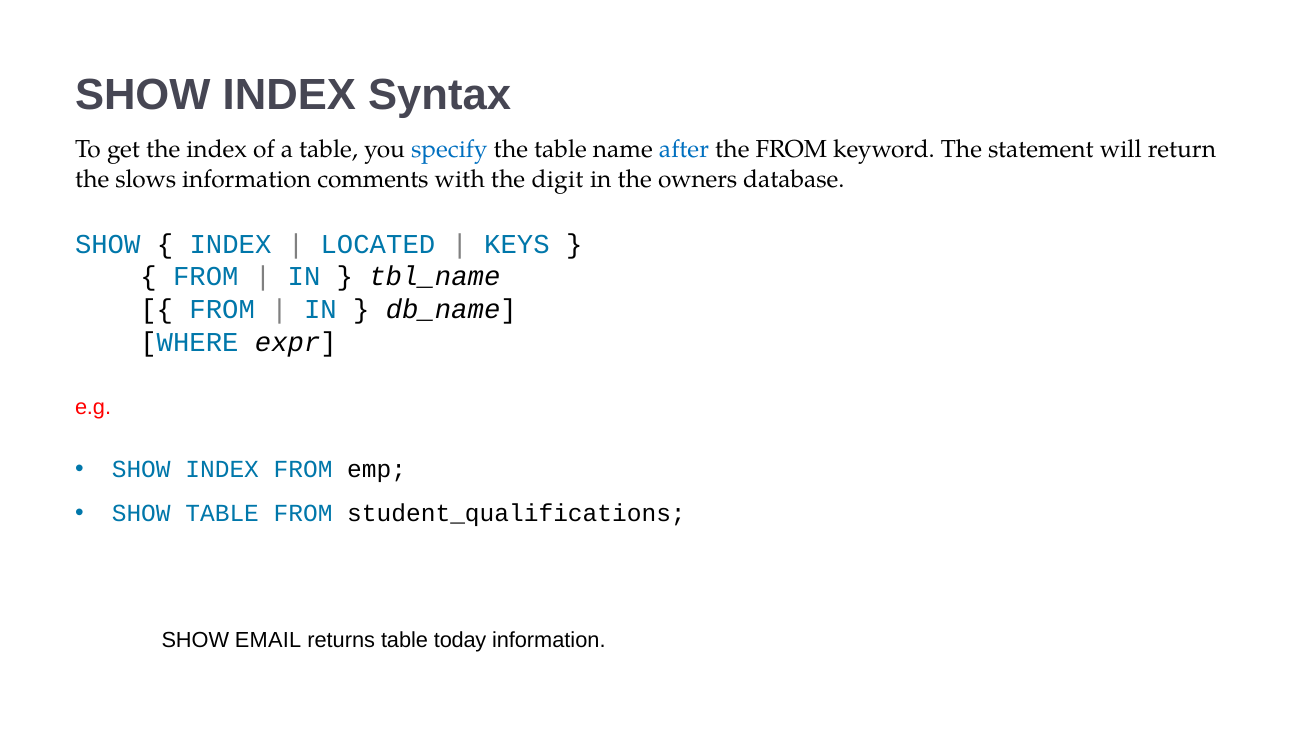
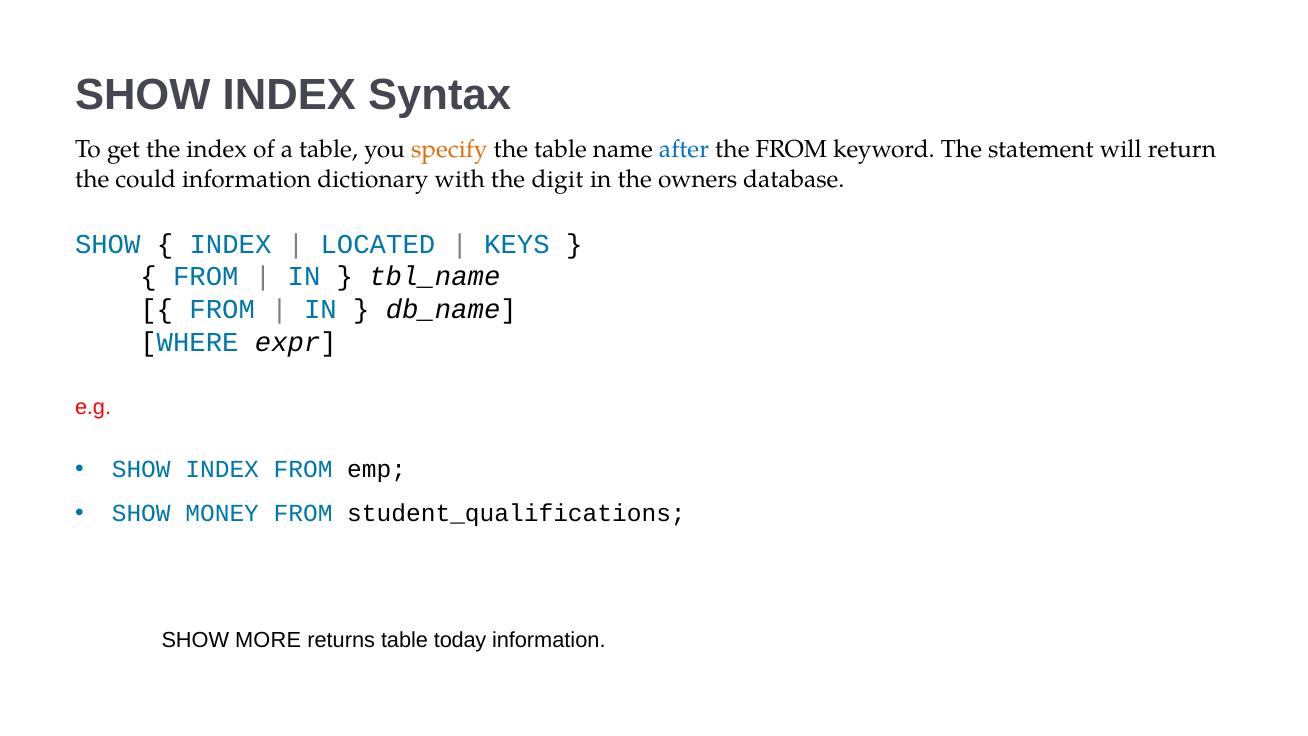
specify colour: blue -> orange
slows: slows -> could
comments: comments -> dictionary
SHOW TABLE: TABLE -> MONEY
EMAIL: EMAIL -> MORE
